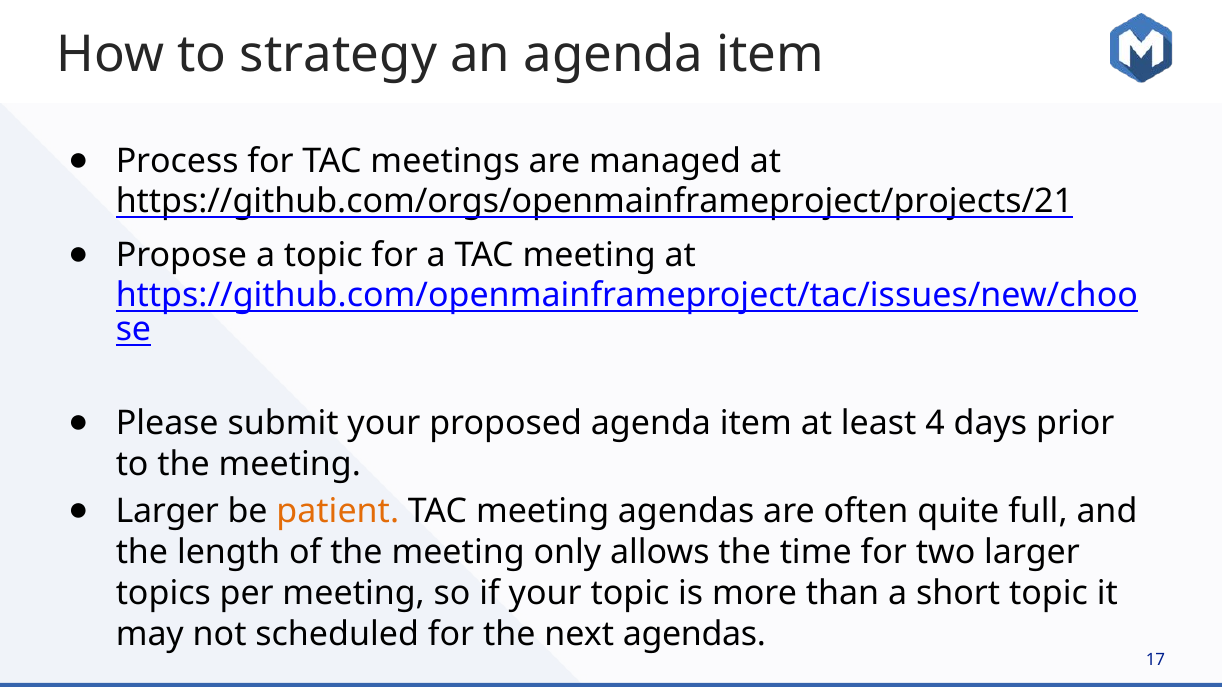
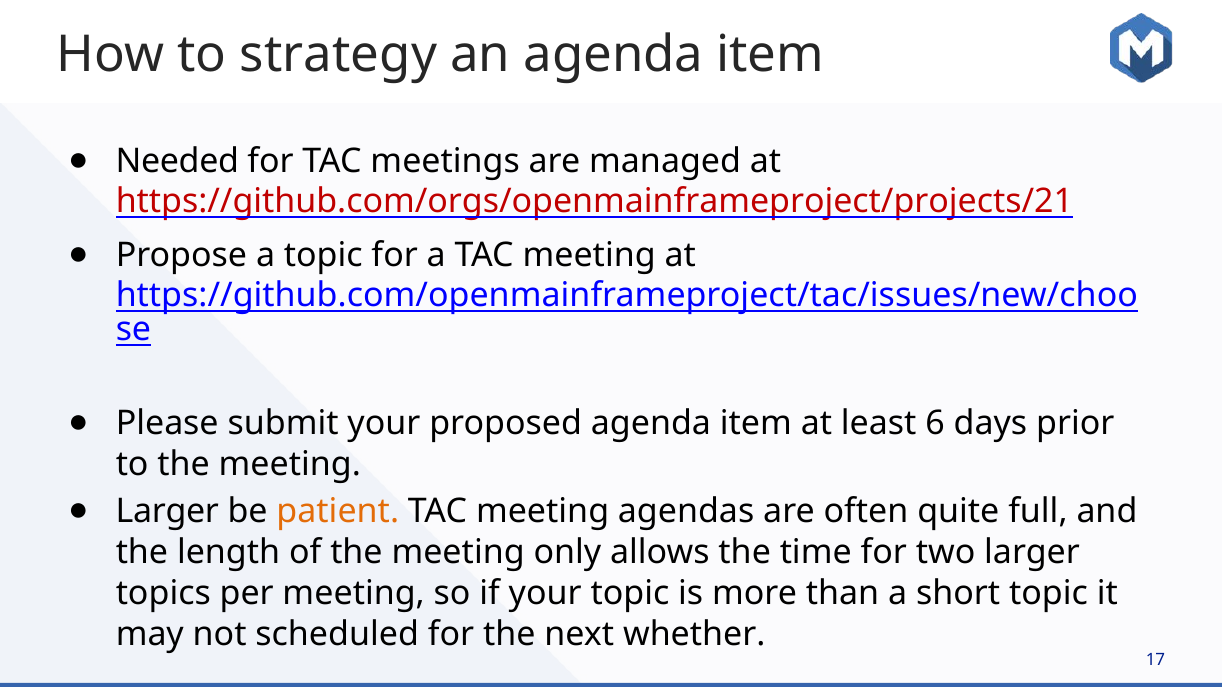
Process: Process -> Needed
https://github.com/orgs/openmainframeproject/projects/21 colour: black -> red
4: 4 -> 6
next agendas: agendas -> whether
